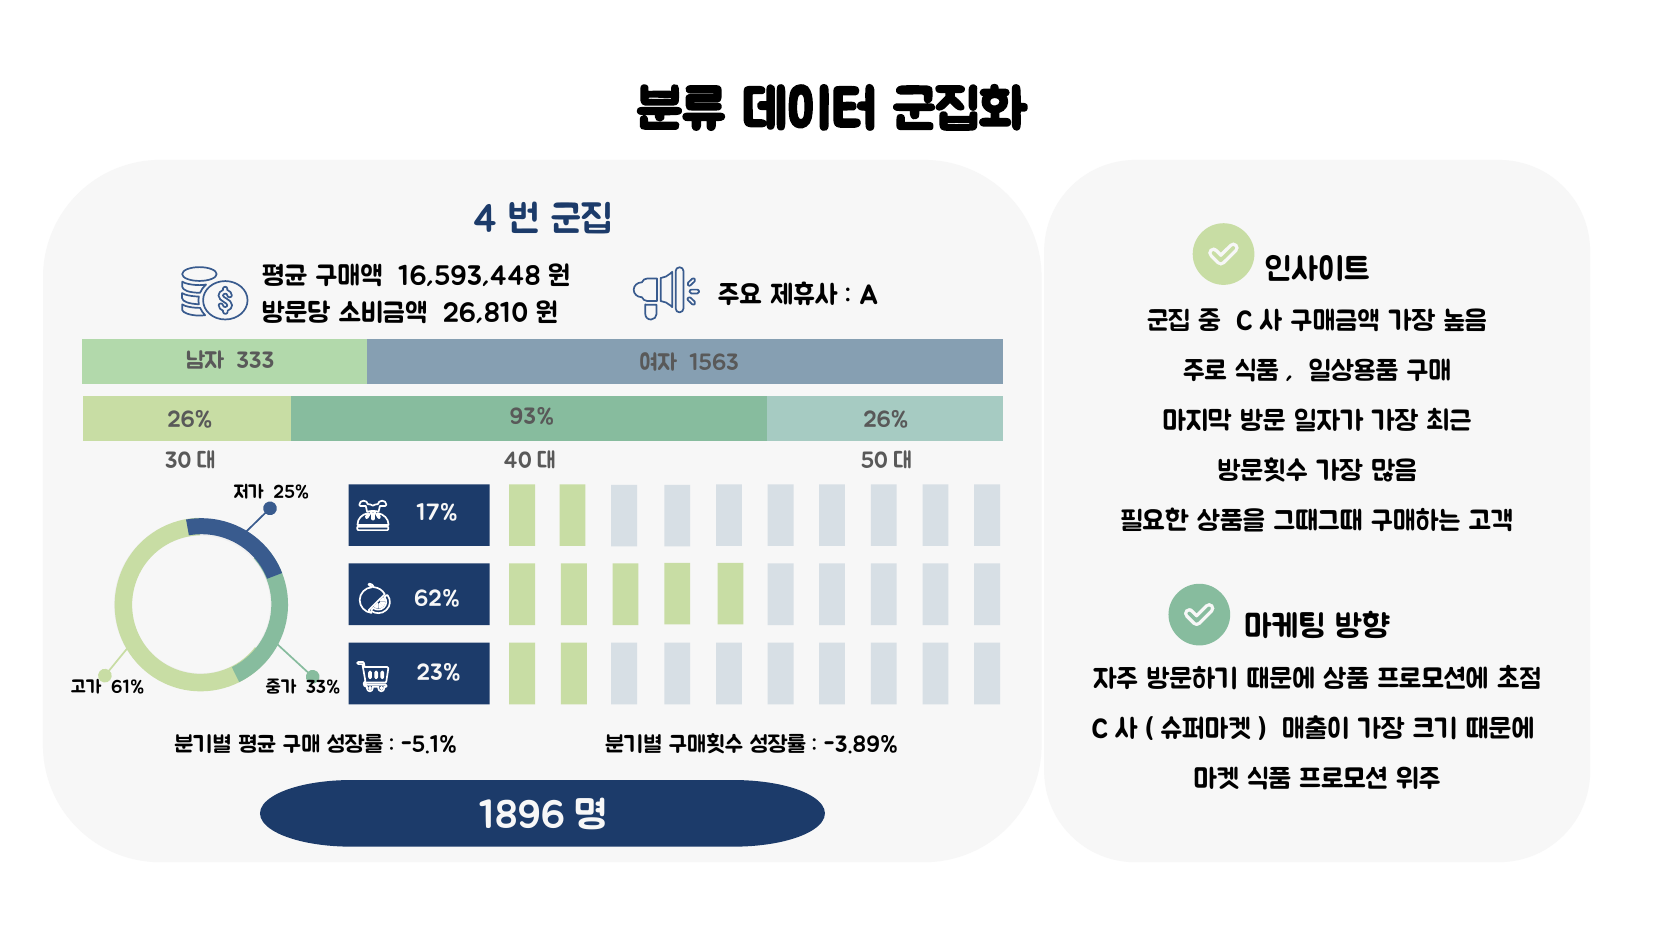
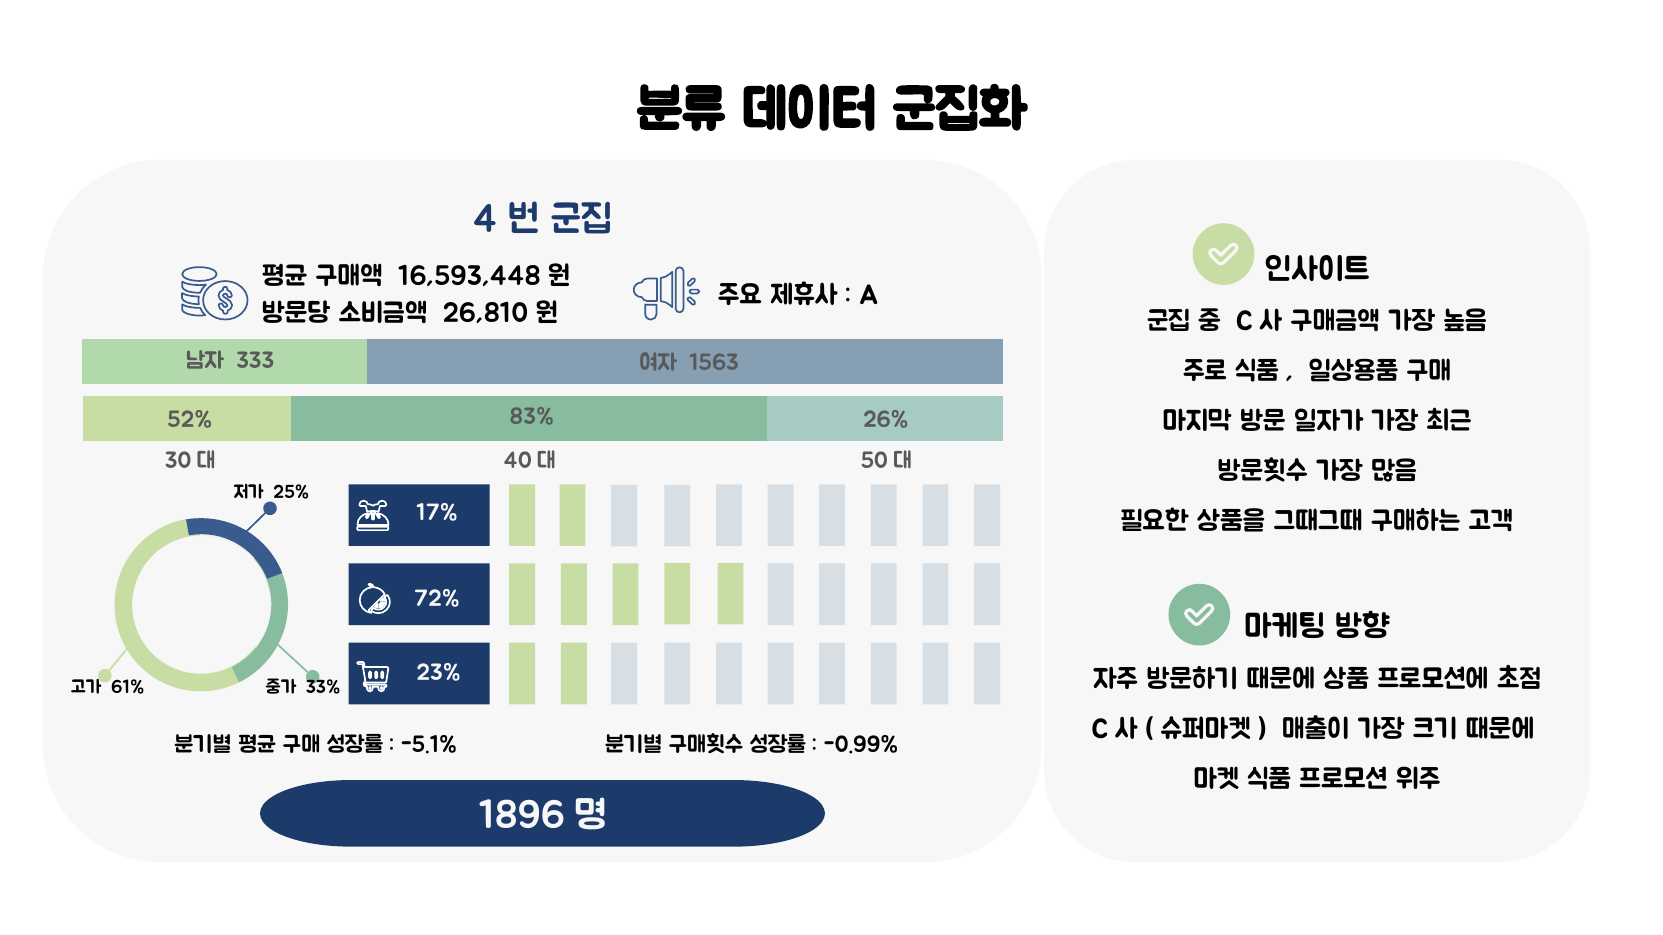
93%: 93% -> 83%
26% at (190, 420): 26% -> 52%
62%: 62% -> 72%
-3.89%: -3.89% -> -0.99%
